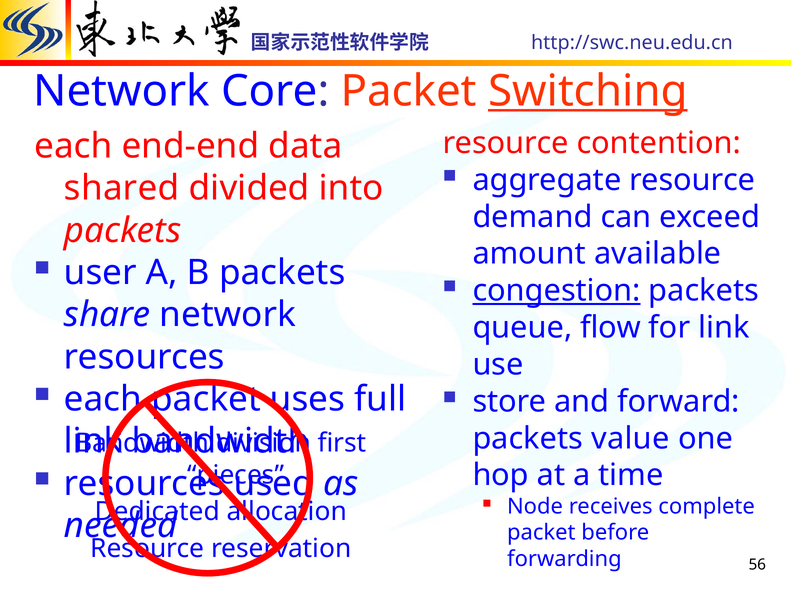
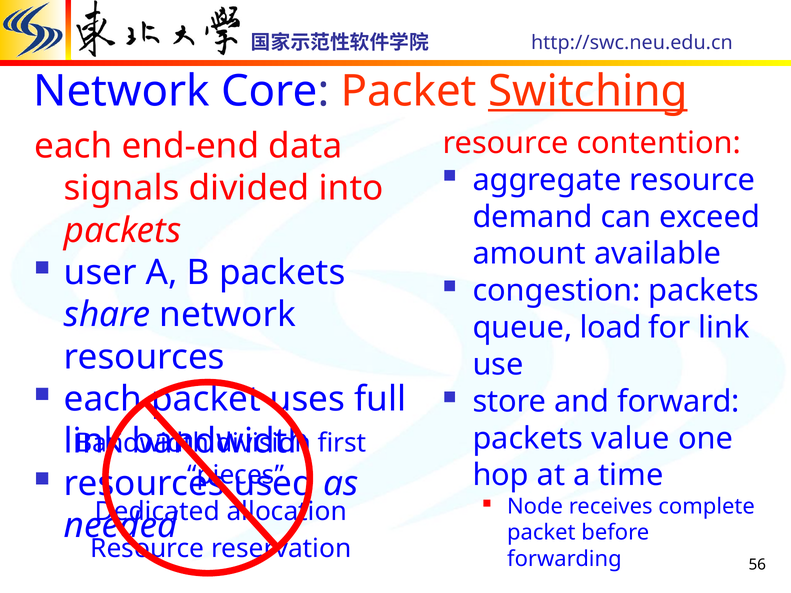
shared: shared -> signals
congestion underline: present -> none
flow: flow -> load
